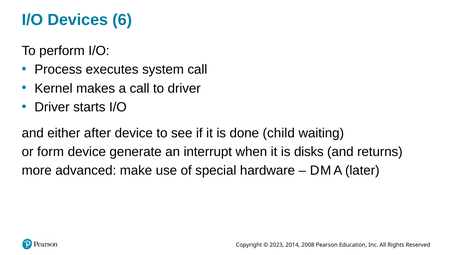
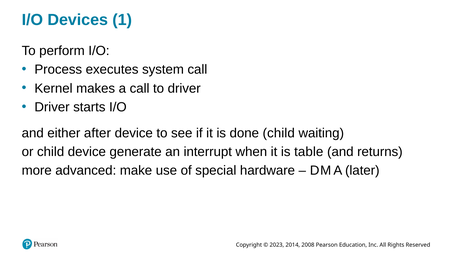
6: 6 -> 1
or form: form -> child
disks: disks -> table
